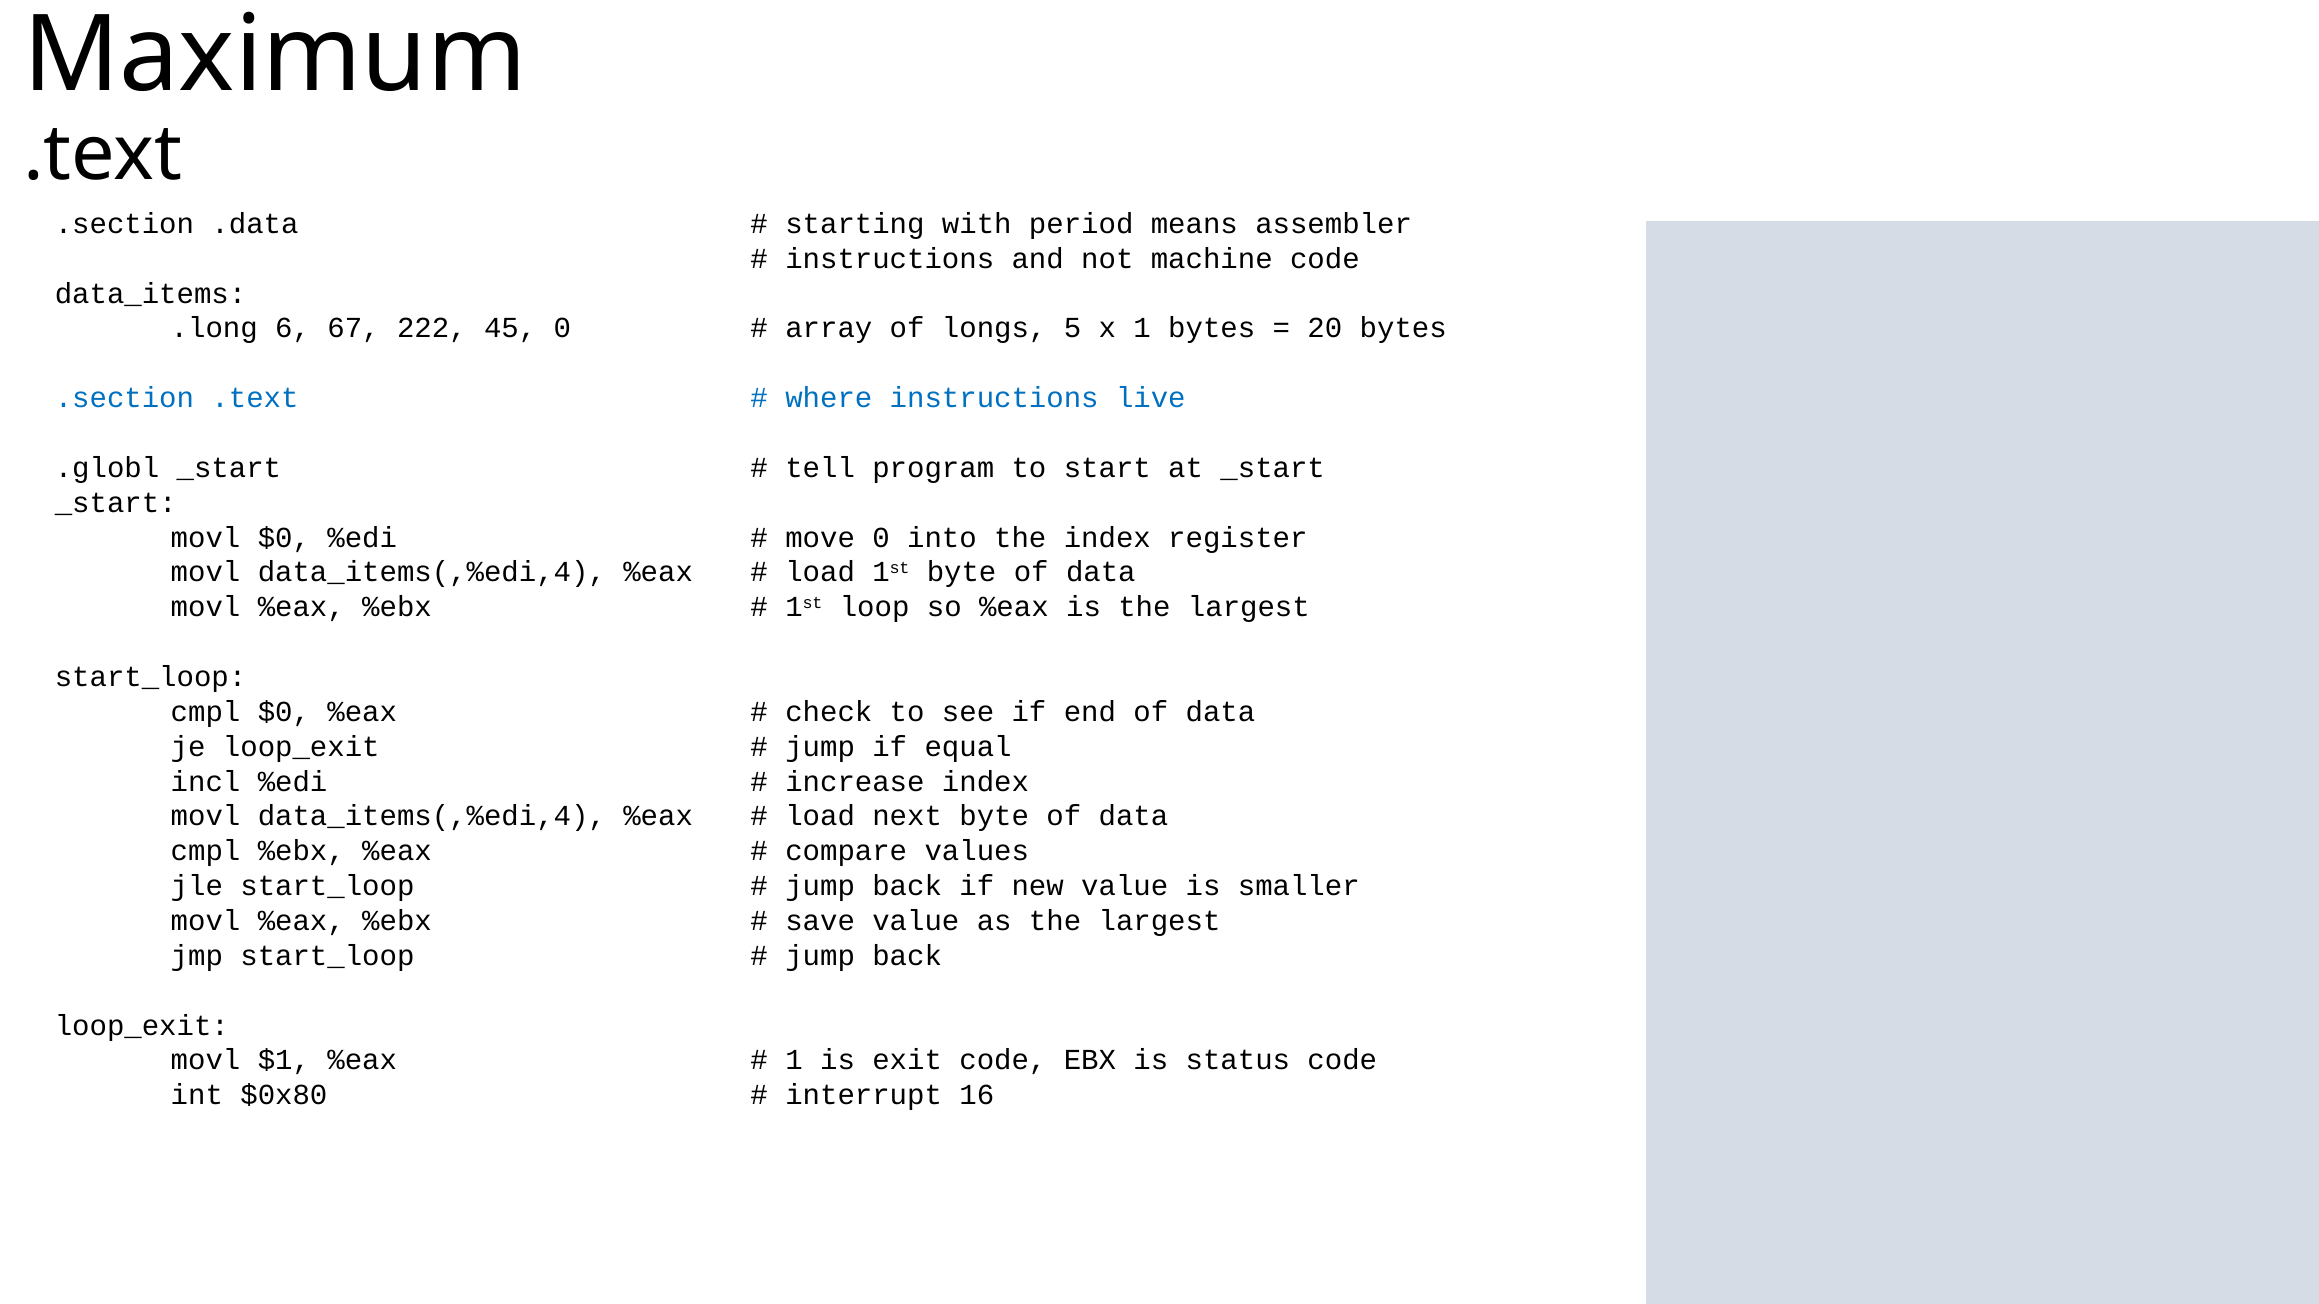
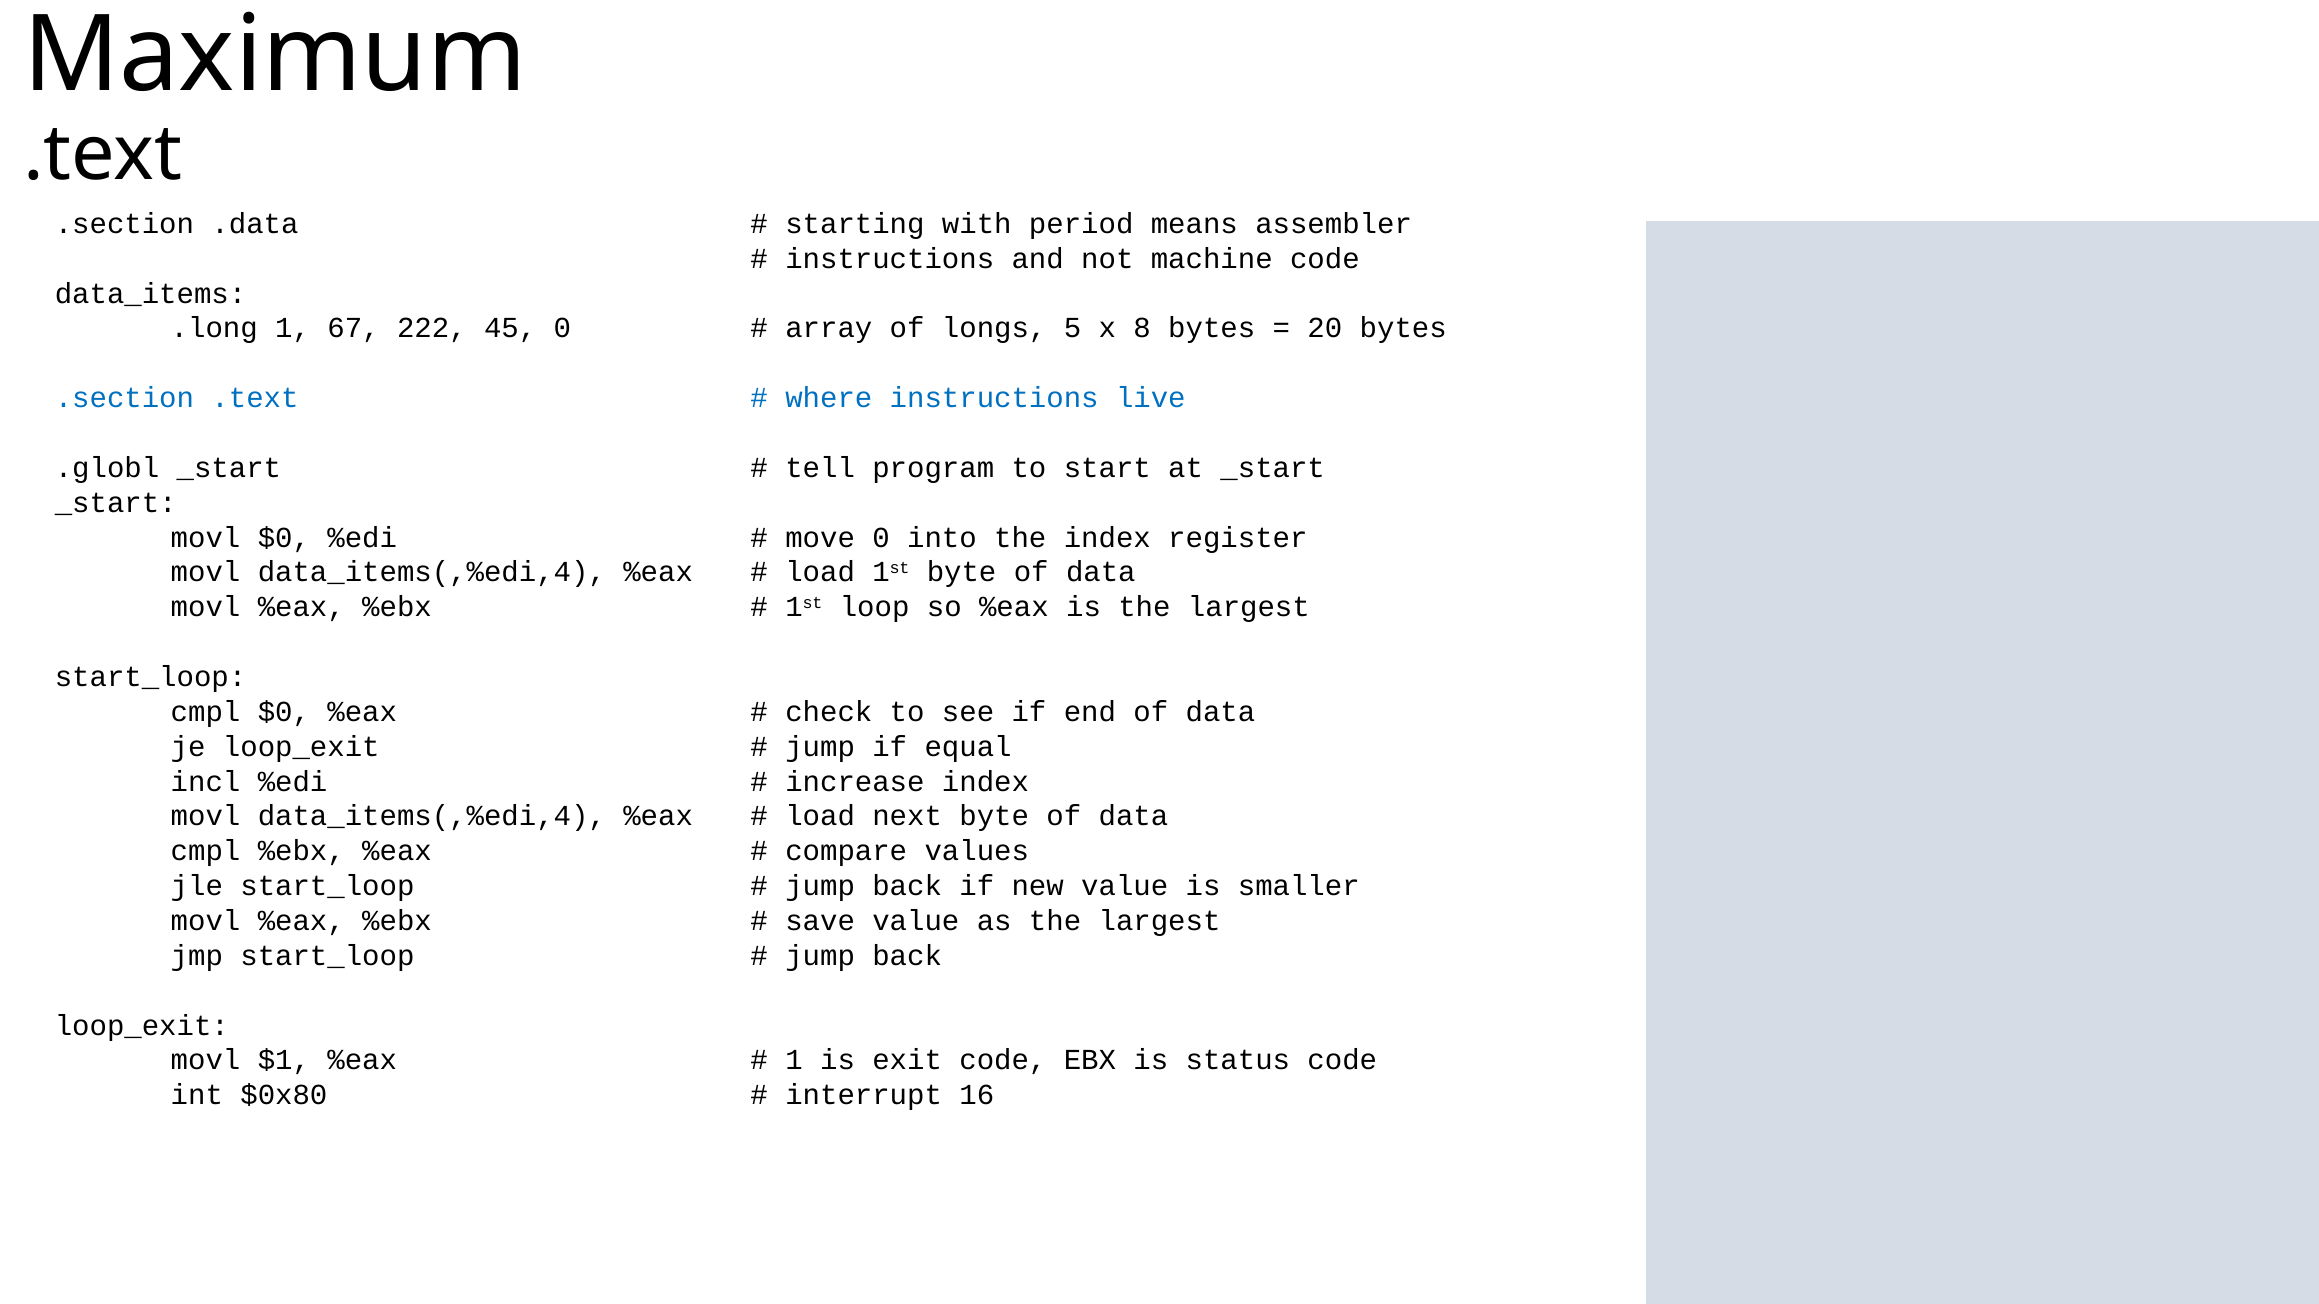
.long 6: 6 -> 1
x 1: 1 -> 8
